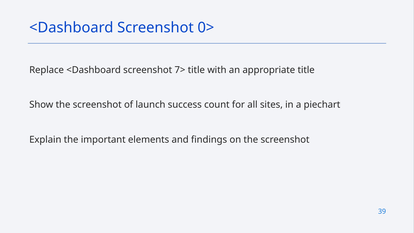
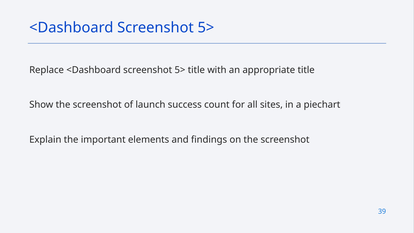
0> at (206, 28): 0> -> 5>
Replace <Dashboard screenshot 7>: 7> -> 5>
